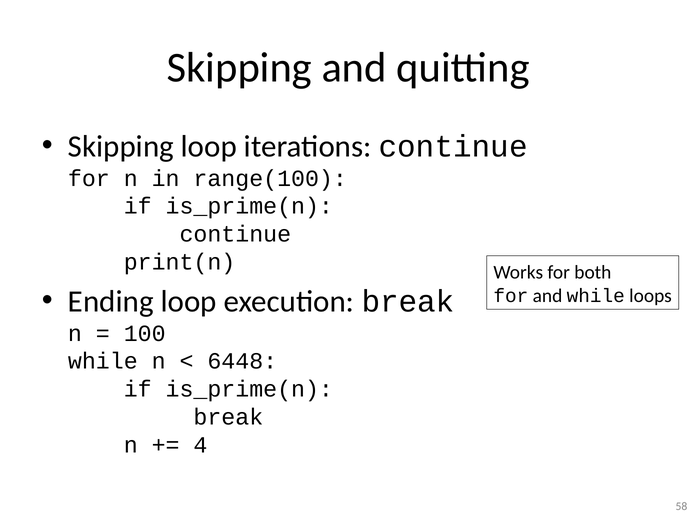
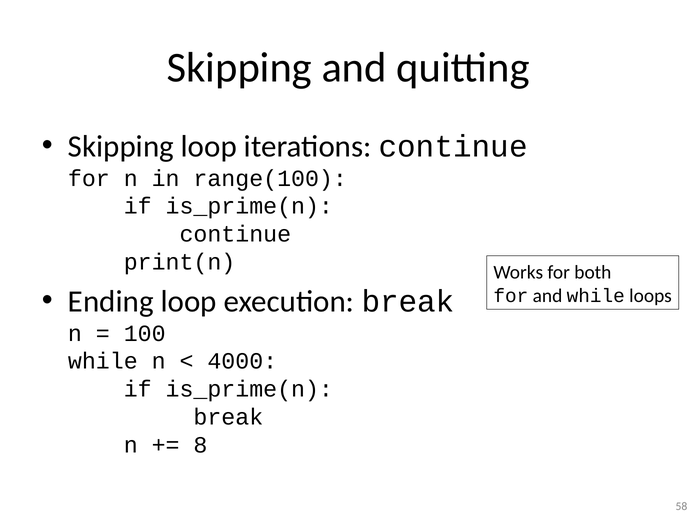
6448: 6448 -> 4000
4: 4 -> 8
